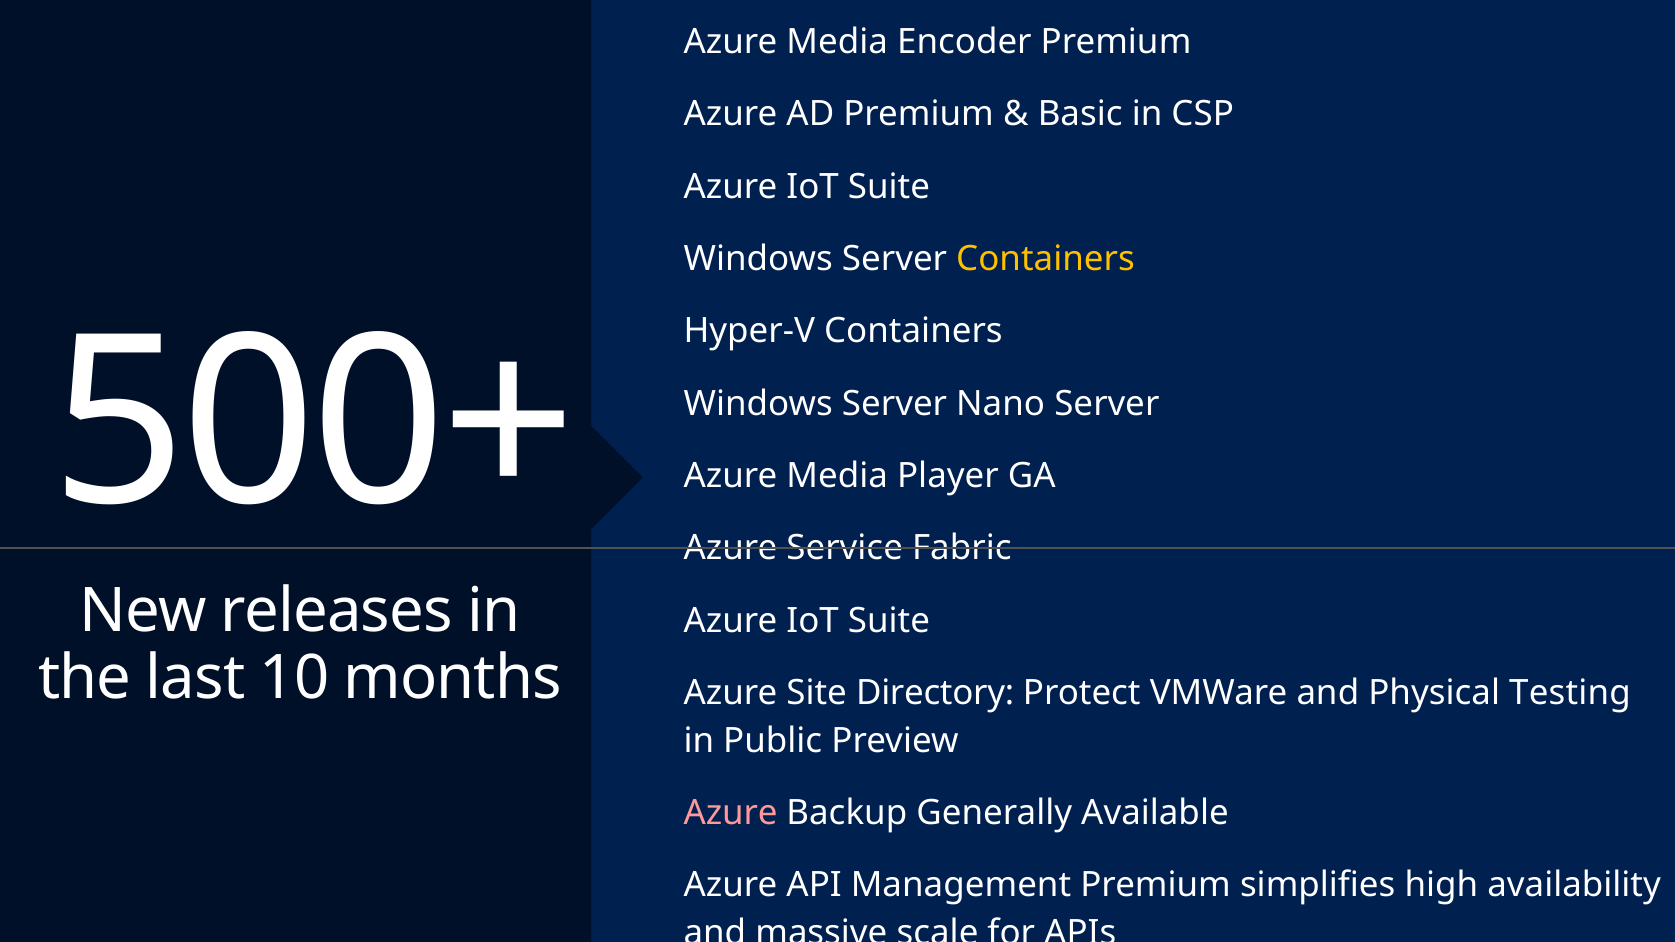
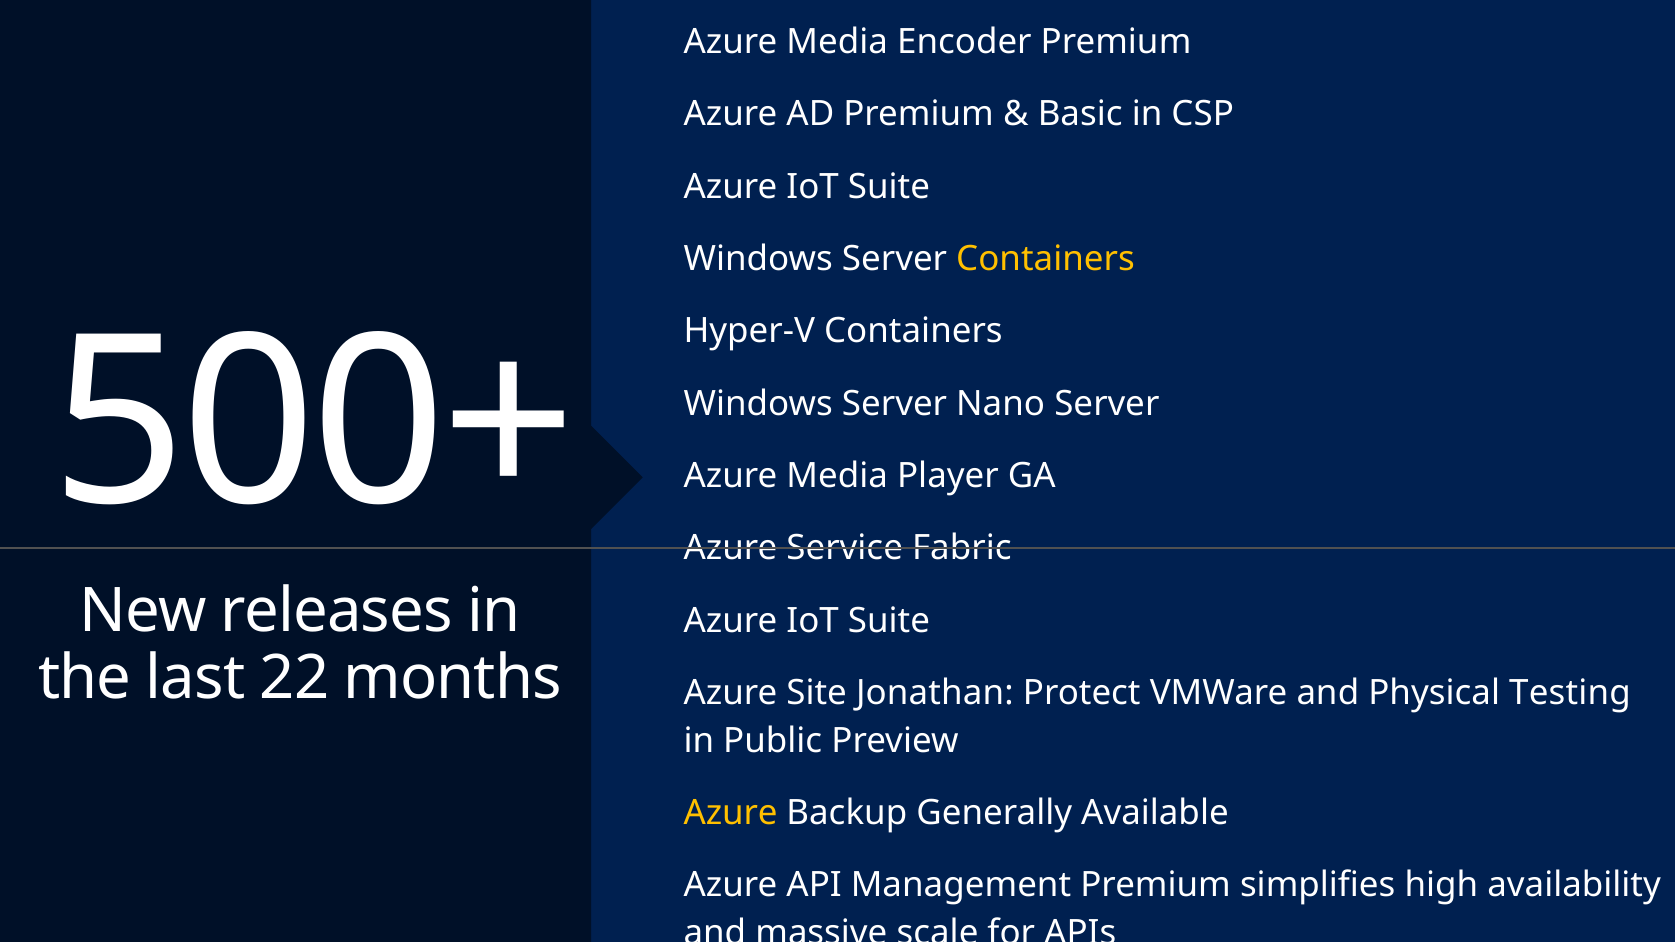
10: 10 -> 22
Site Directory: Directory -> Jonathan
Azure at (731, 813) colour: pink -> yellow
